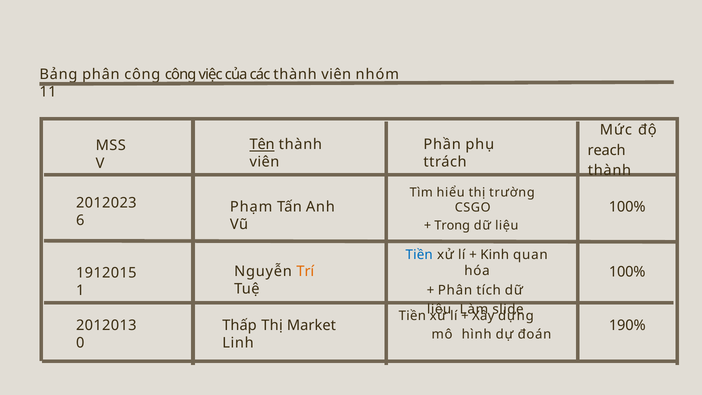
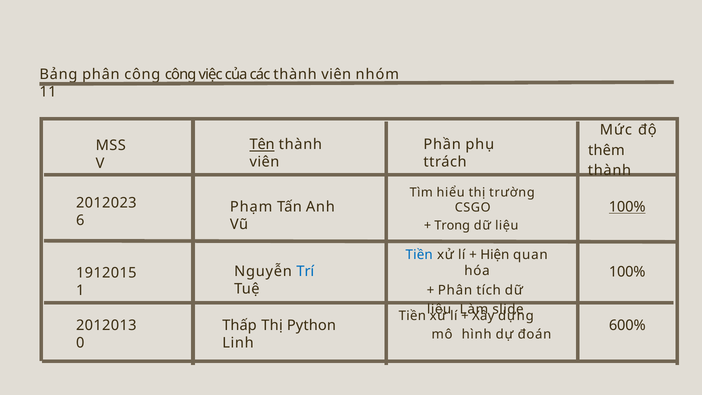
reach: reach -> thêm
100% at (627, 207) underline: none -> present
Kinh: Kinh -> Hiện
Trí colour: orange -> blue
Market: Market -> Python
190%: 190% -> 600%
